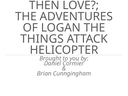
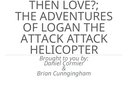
THINGS at (42, 39): THINGS -> ATTACK
